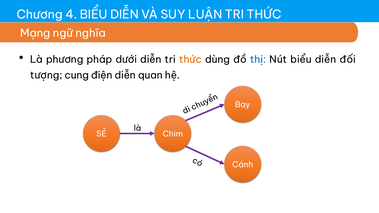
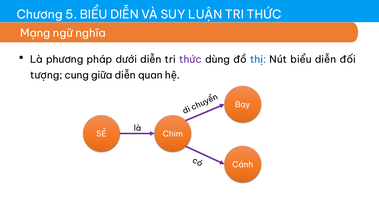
4: 4 -> 5
thức at (190, 60) colour: orange -> purple
điện: điện -> giữa
